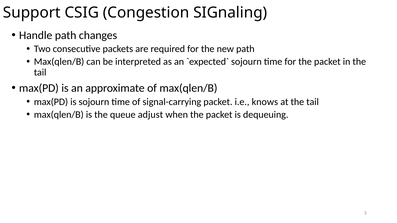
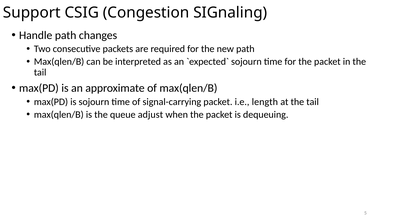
knows: knows -> length
